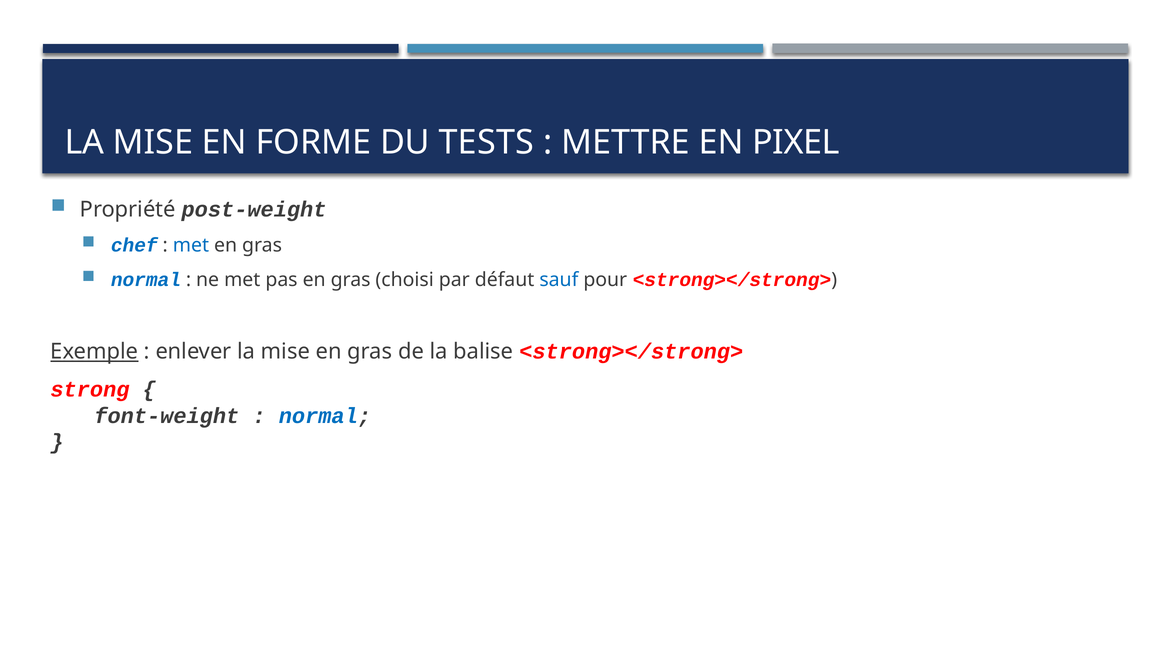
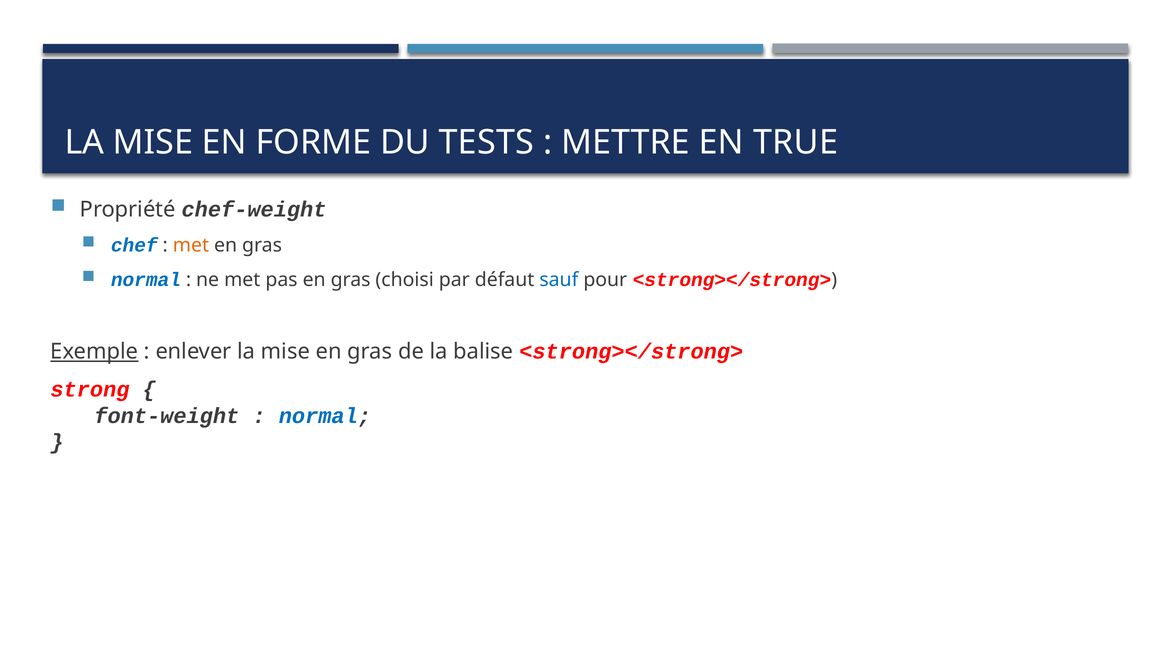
PIXEL: PIXEL -> TRUE
post-weight: post-weight -> chef-weight
met at (191, 245) colour: blue -> orange
